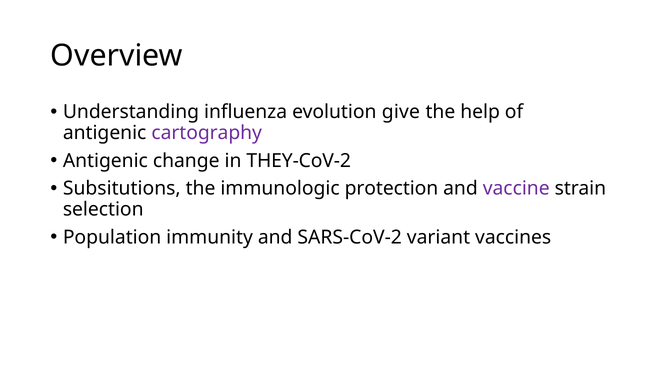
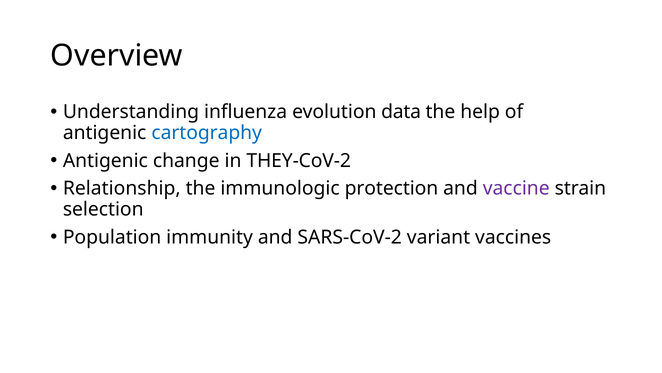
give: give -> data
cartography colour: purple -> blue
Subsitutions: Subsitutions -> Relationship
